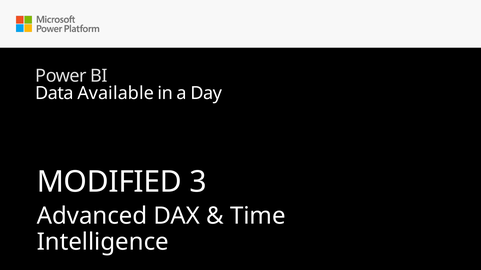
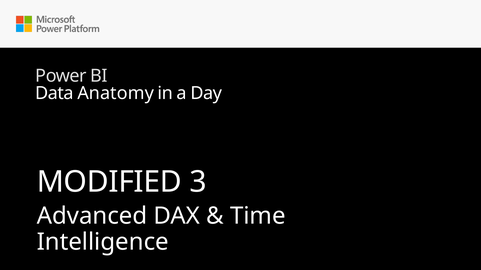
Available: Available -> Anatomy
